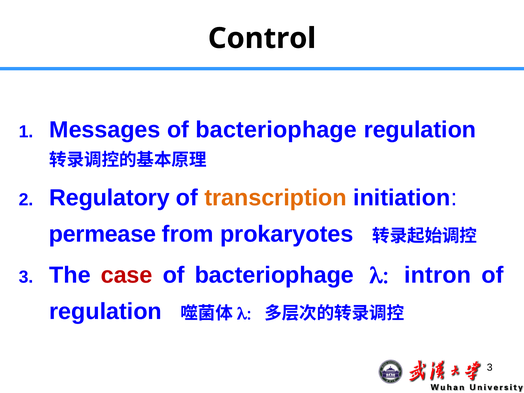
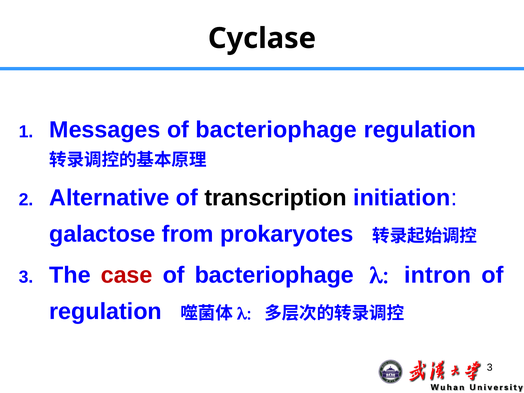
Control: Control -> Cyclase
Regulatory: Regulatory -> Alternative
transcription colour: orange -> black
permease: permease -> galactose
